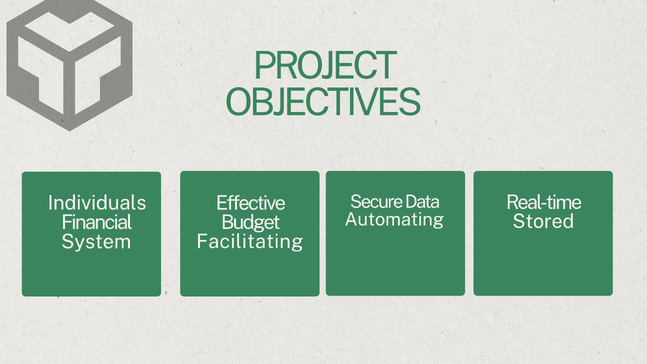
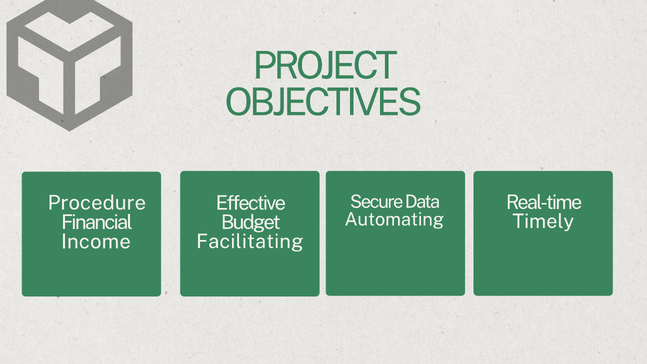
Individuals: Individuals -> Procedure
Stored: Stored -> Timely
System: System -> Income
